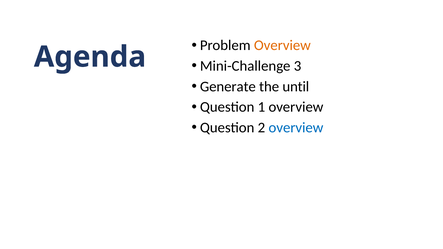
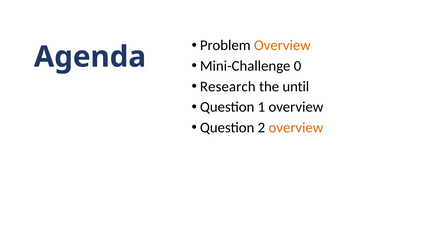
3: 3 -> 0
Generate: Generate -> Research
overview at (296, 128) colour: blue -> orange
